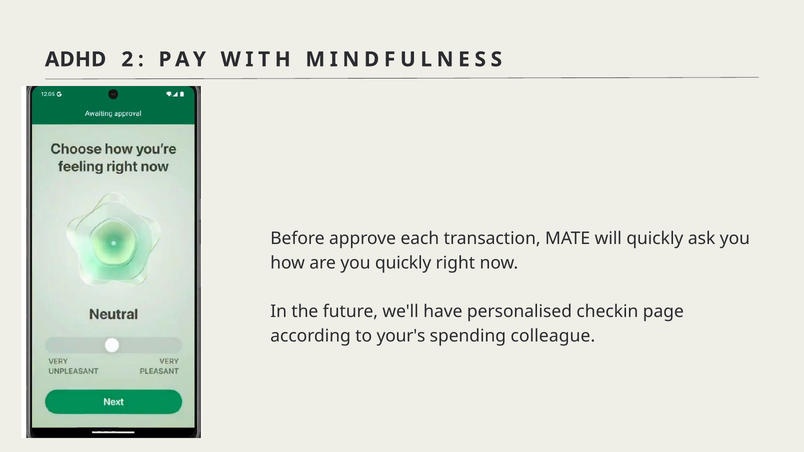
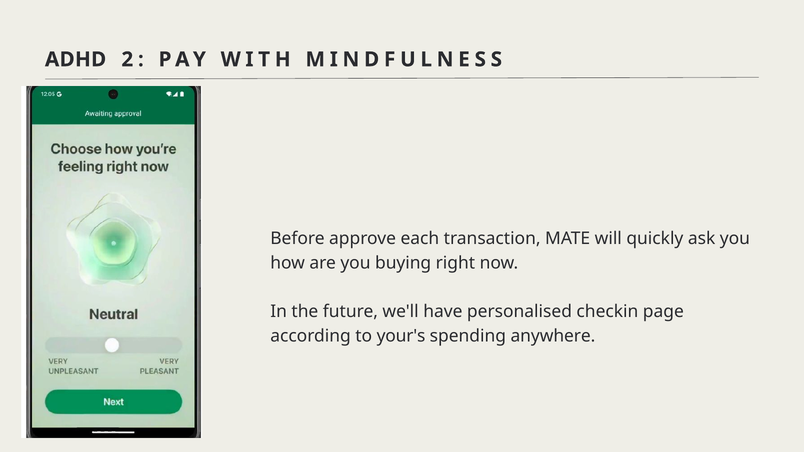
you quickly: quickly -> buying
colleague: colleague -> anywhere
